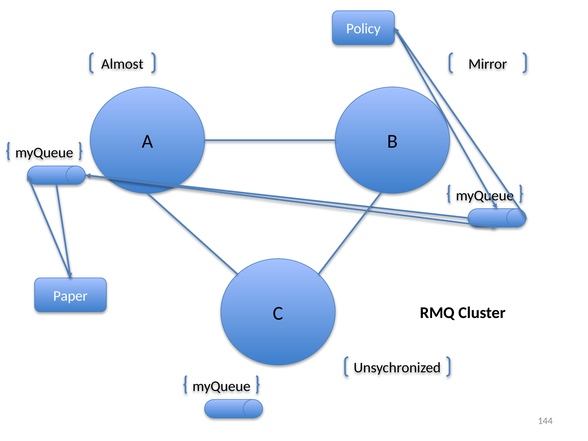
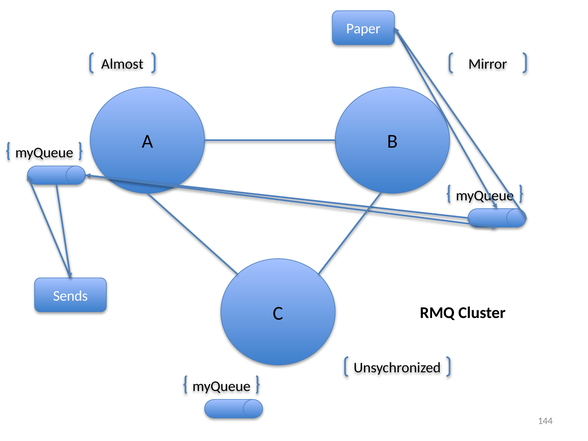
Policy: Policy -> Paper
Paper: Paper -> Sends
